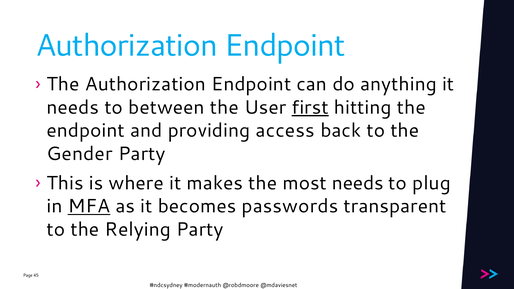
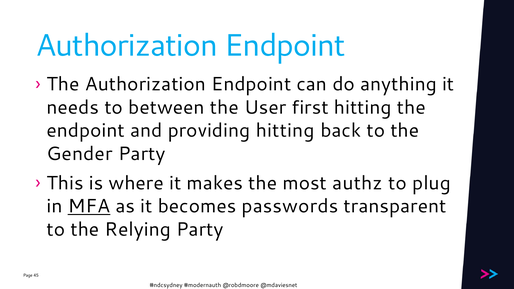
first underline: present -> none
providing access: access -> hitting
most needs: needs -> authz
